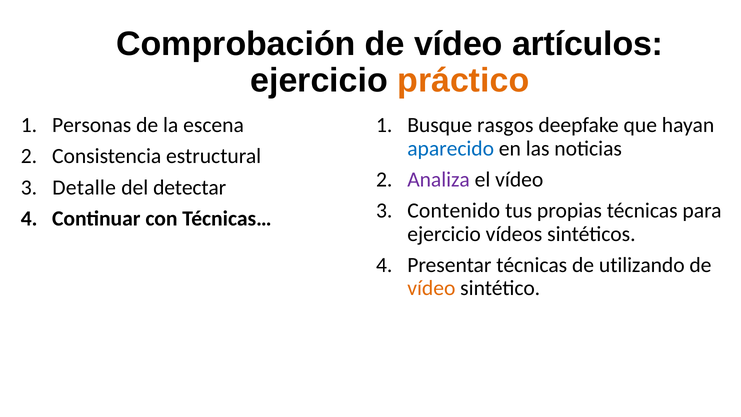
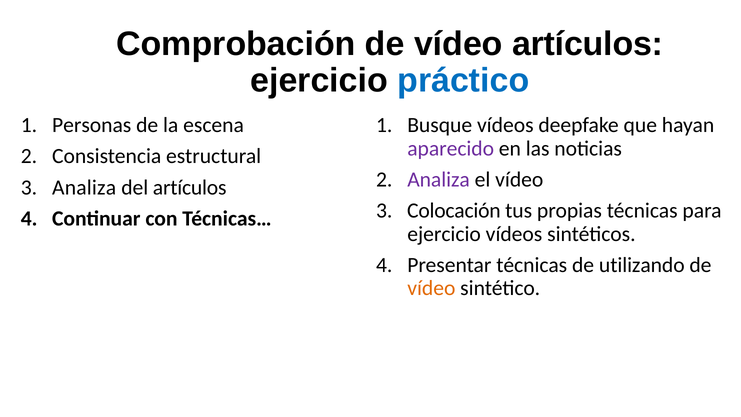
práctico colour: orange -> blue
Busque rasgos: rasgos -> vídeos
aparecido colour: blue -> purple
Detalle at (84, 187): Detalle -> Analiza
del detectar: detectar -> artículos
Contenido: Contenido -> Colocación
